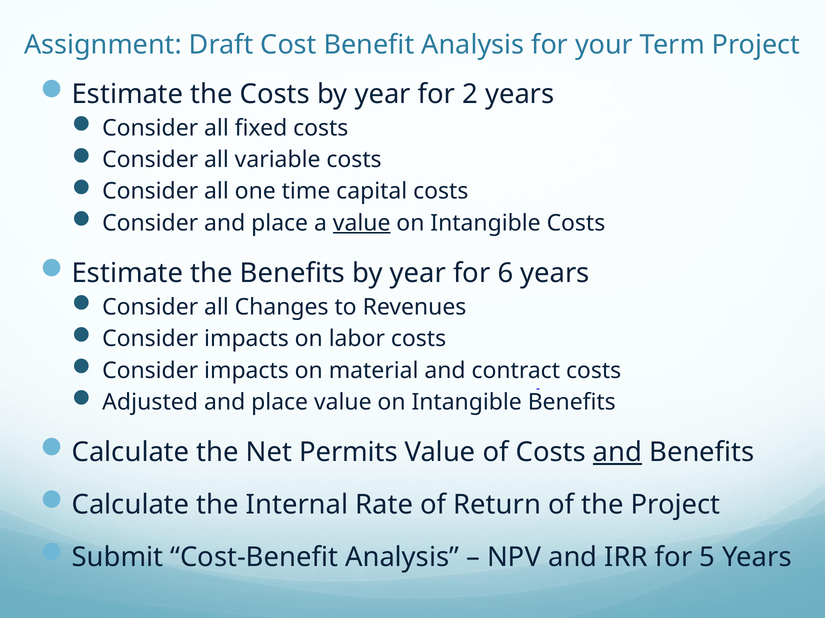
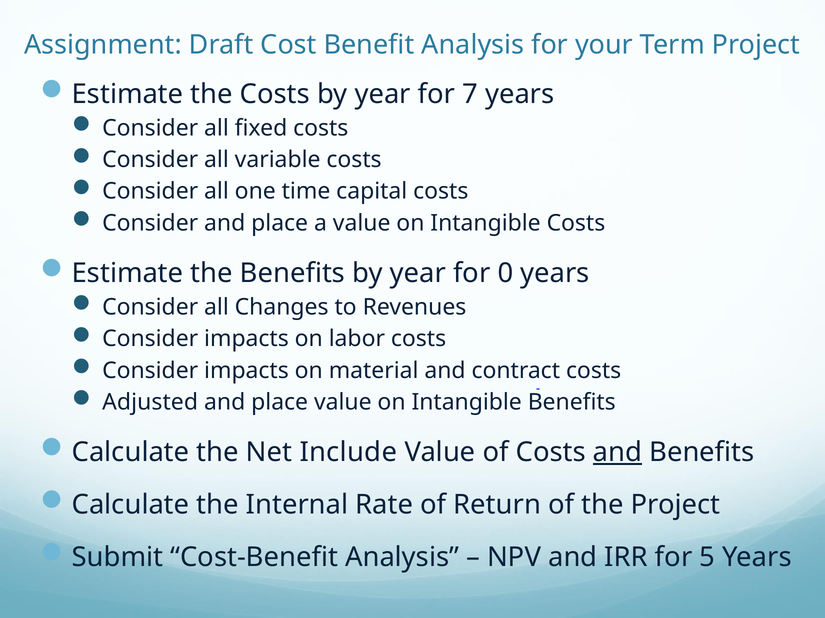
2: 2 -> 7
value at (362, 223) underline: present -> none
6: 6 -> 0
Permits: Permits -> Include
